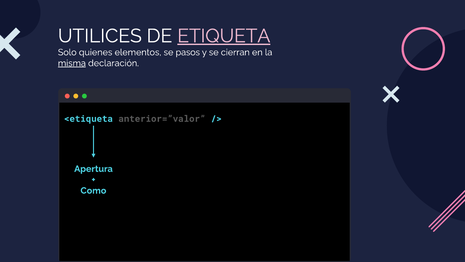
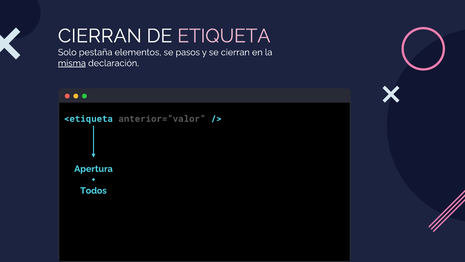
UTILICES at (100, 36): UTILICES -> CIERRAN
ETIQUETA underline: present -> none
quienes: quienes -> pestaña
Como: Como -> Todos
